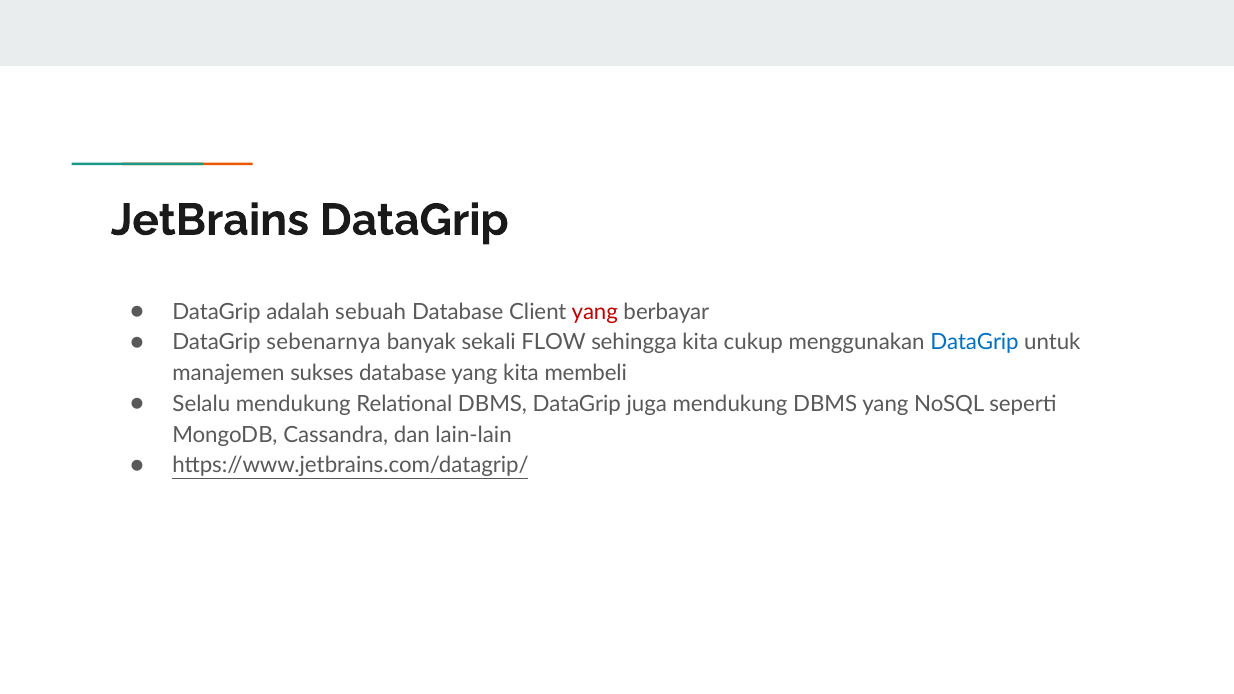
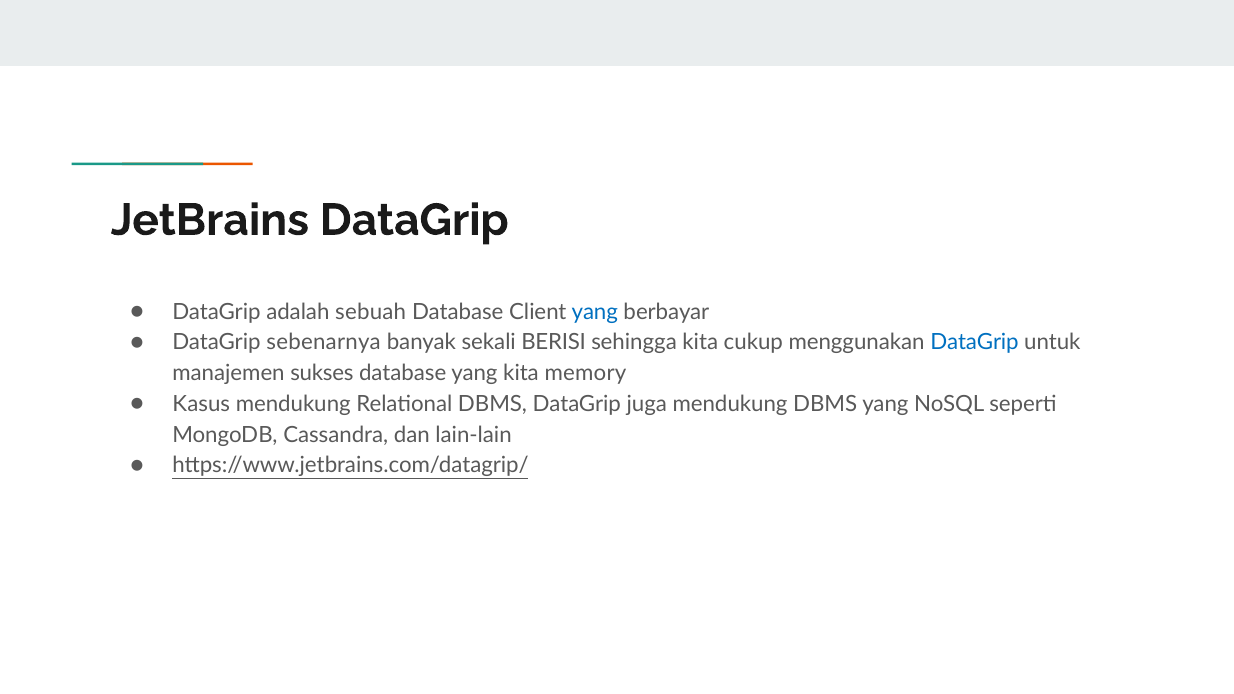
yang at (595, 312) colour: red -> blue
FLOW: FLOW -> BERISI
membeli: membeli -> memory
Selalu: Selalu -> Kasus
